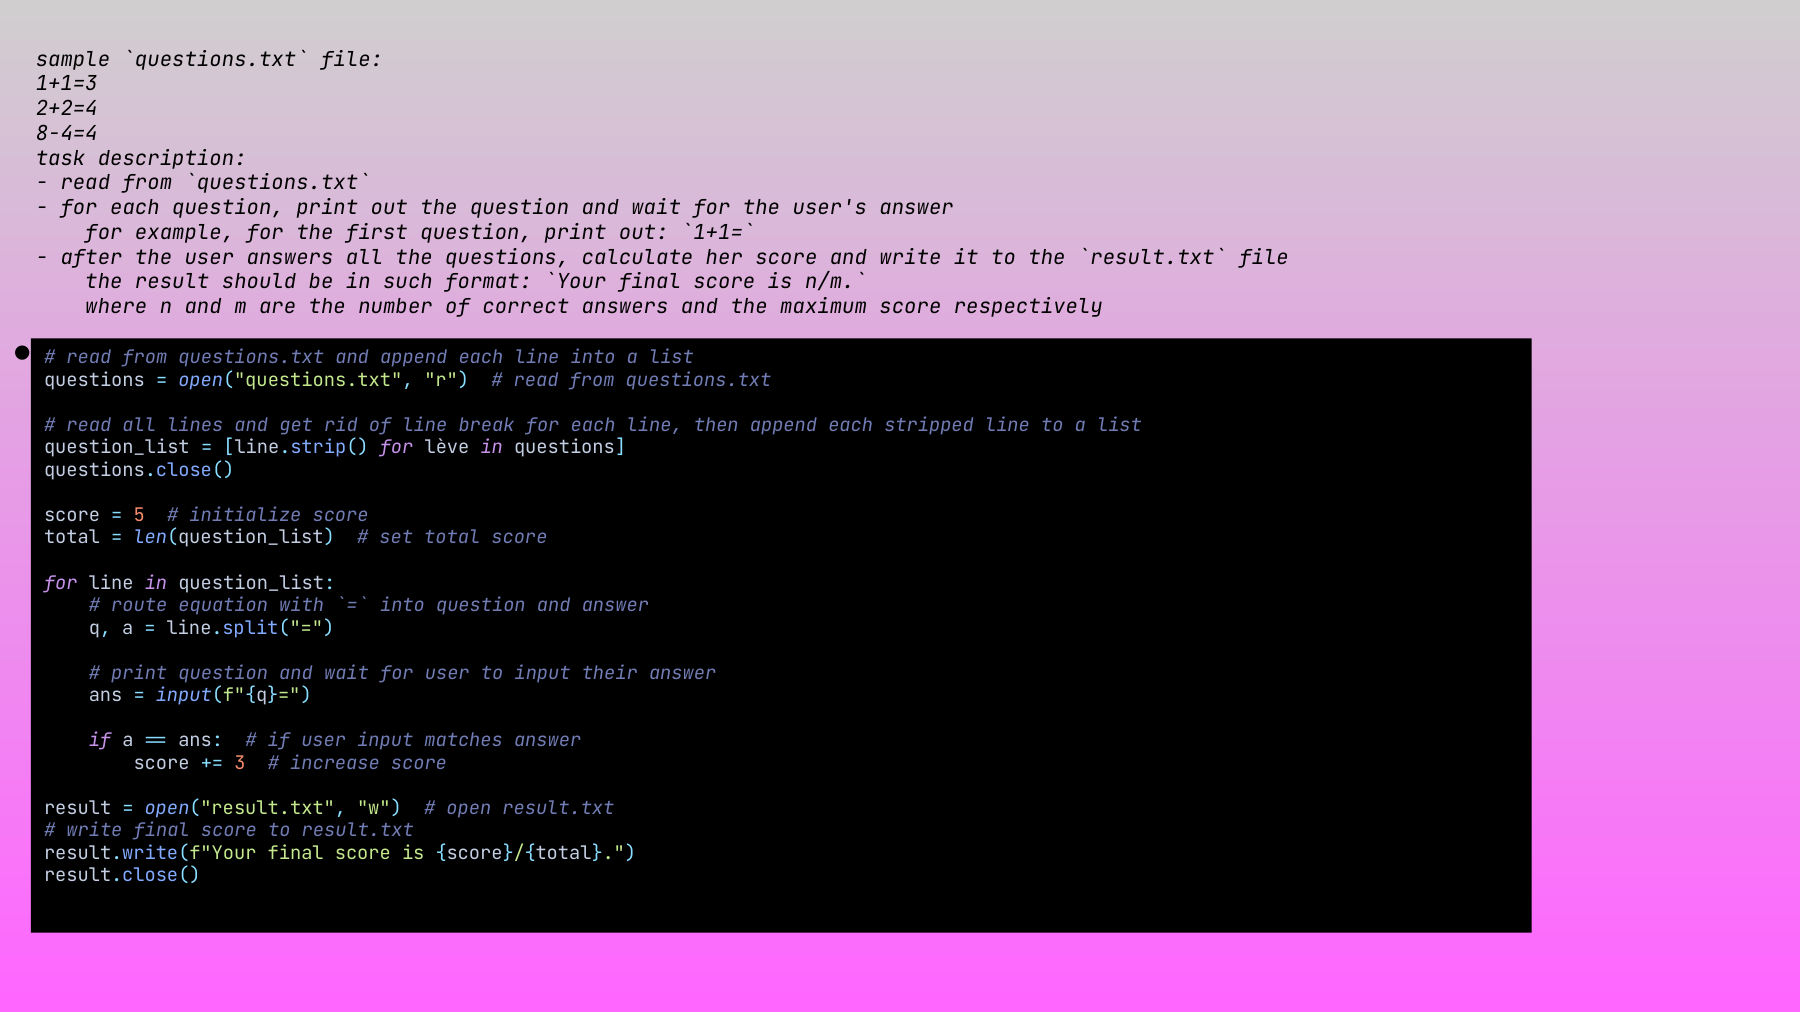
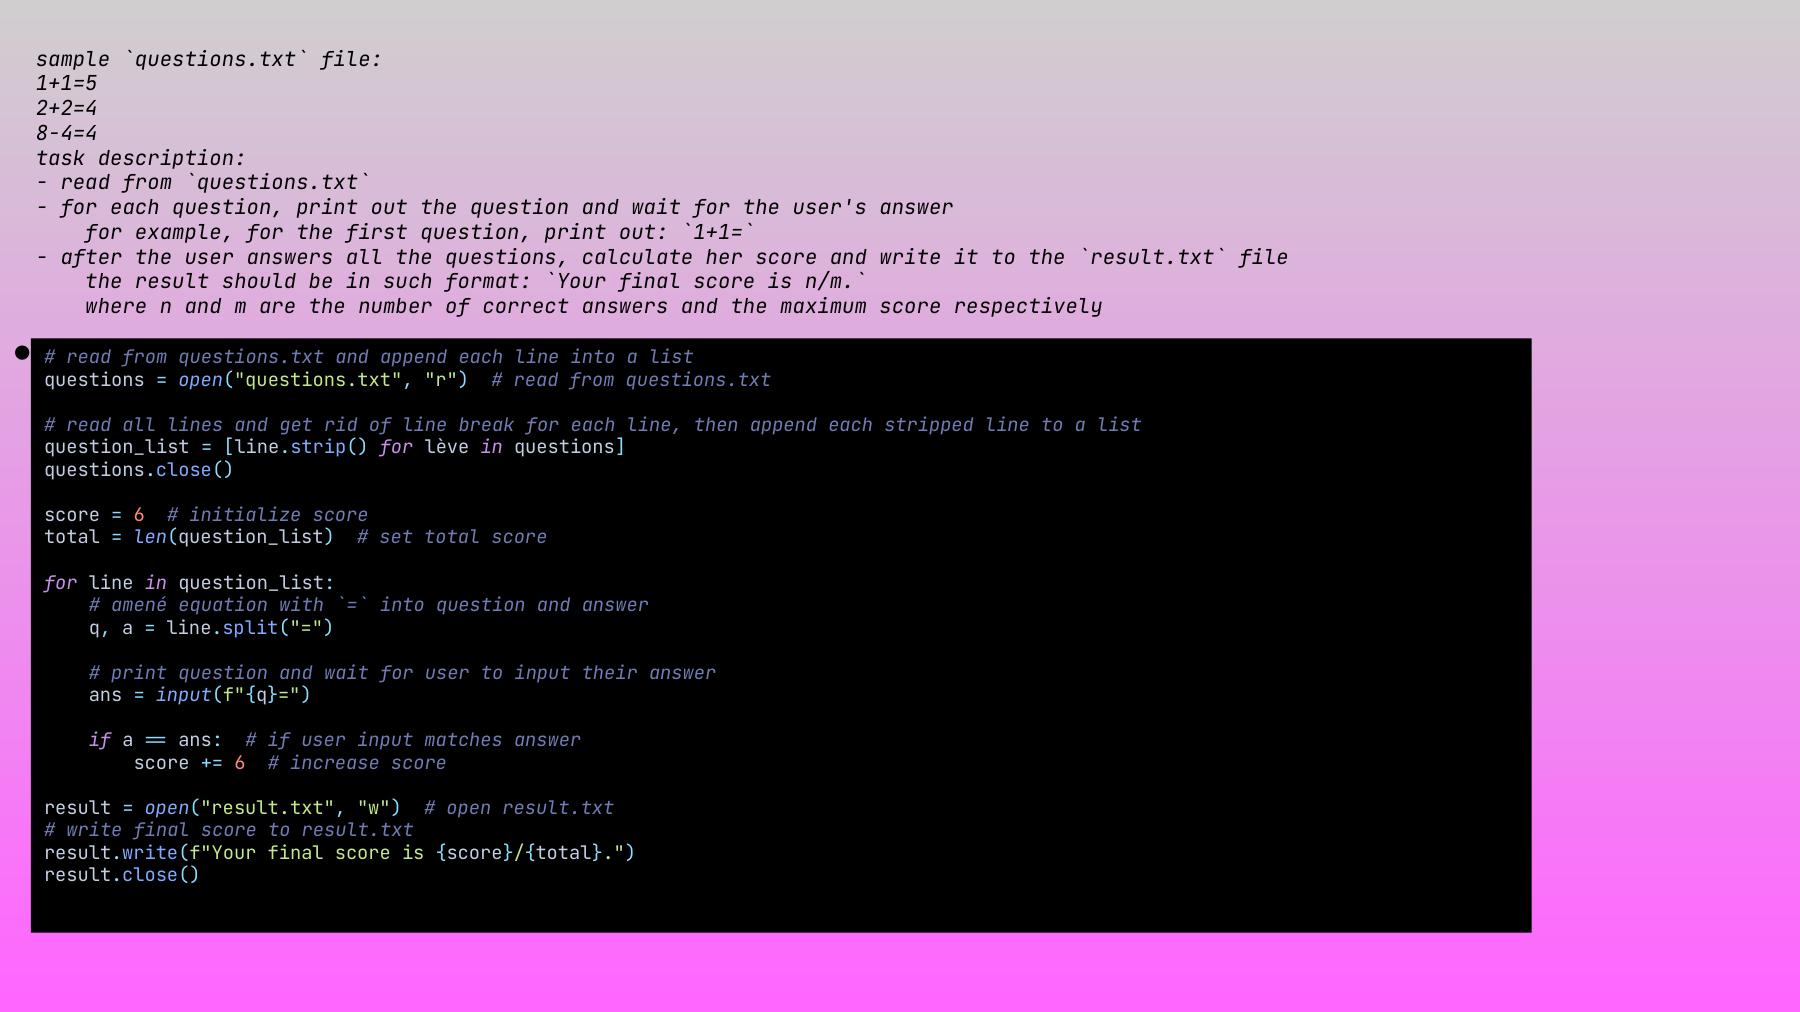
1+1=3: 1+1=3 -> 1+1=5
5 at (139, 516): 5 -> 6
route: route -> amené
3 at (240, 763): 3 -> 6
